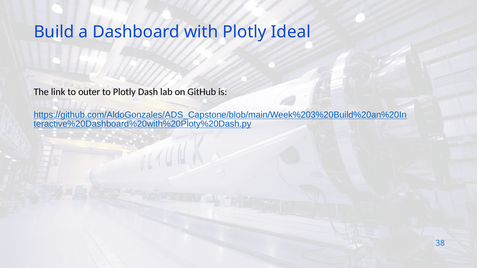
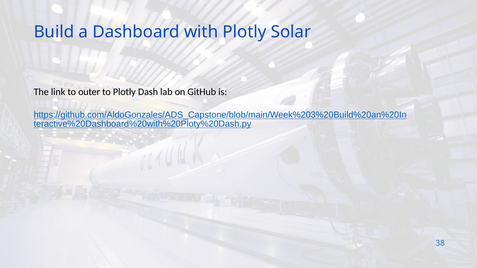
Ideal: Ideal -> Solar
